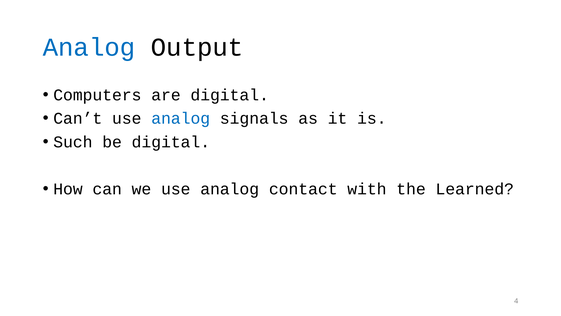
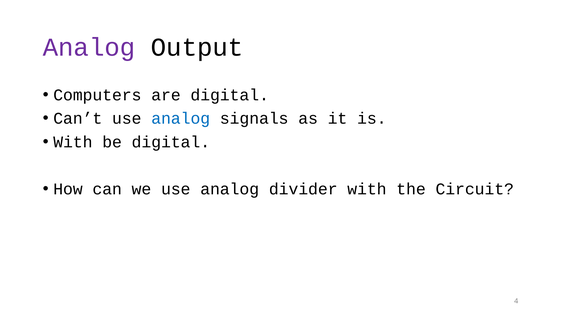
Analog at (89, 47) colour: blue -> purple
Such at (73, 142): Such -> With
contact: contact -> divider
Learned: Learned -> Circuit
